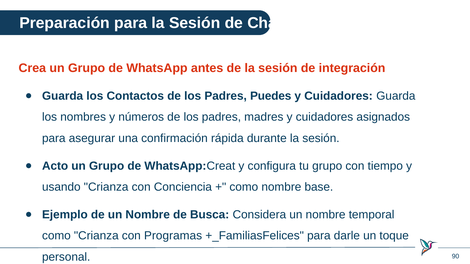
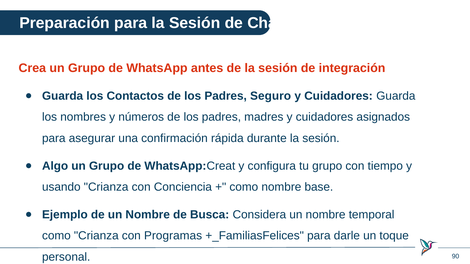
Puedes: Puedes -> Seguro
Acto: Acto -> Algo
